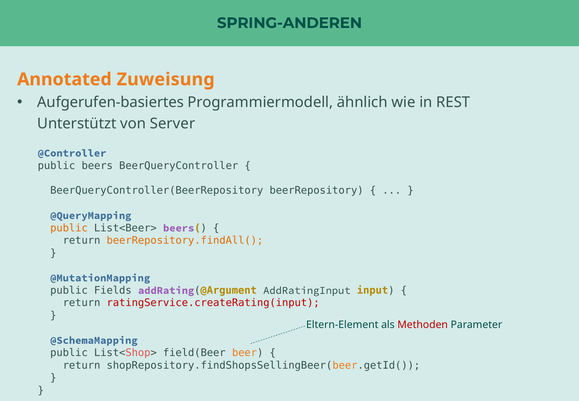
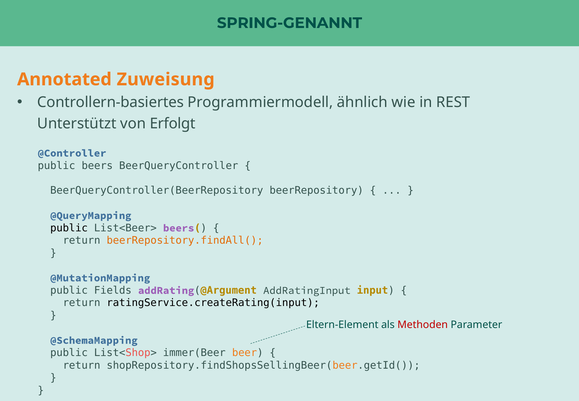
SPRING-ANDEREN: SPRING-ANDEREN -> SPRING-GENANNT
Aufgerufen-basiertes: Aufgerufen-basiertes -> Controllern-basiertes
Server: Server -> Erfolgt
public at (69, 228) colour: orange -> black
ratingService.createRating(input colour: red -> black
field(Beer: field(Beer -> immer(Beer
